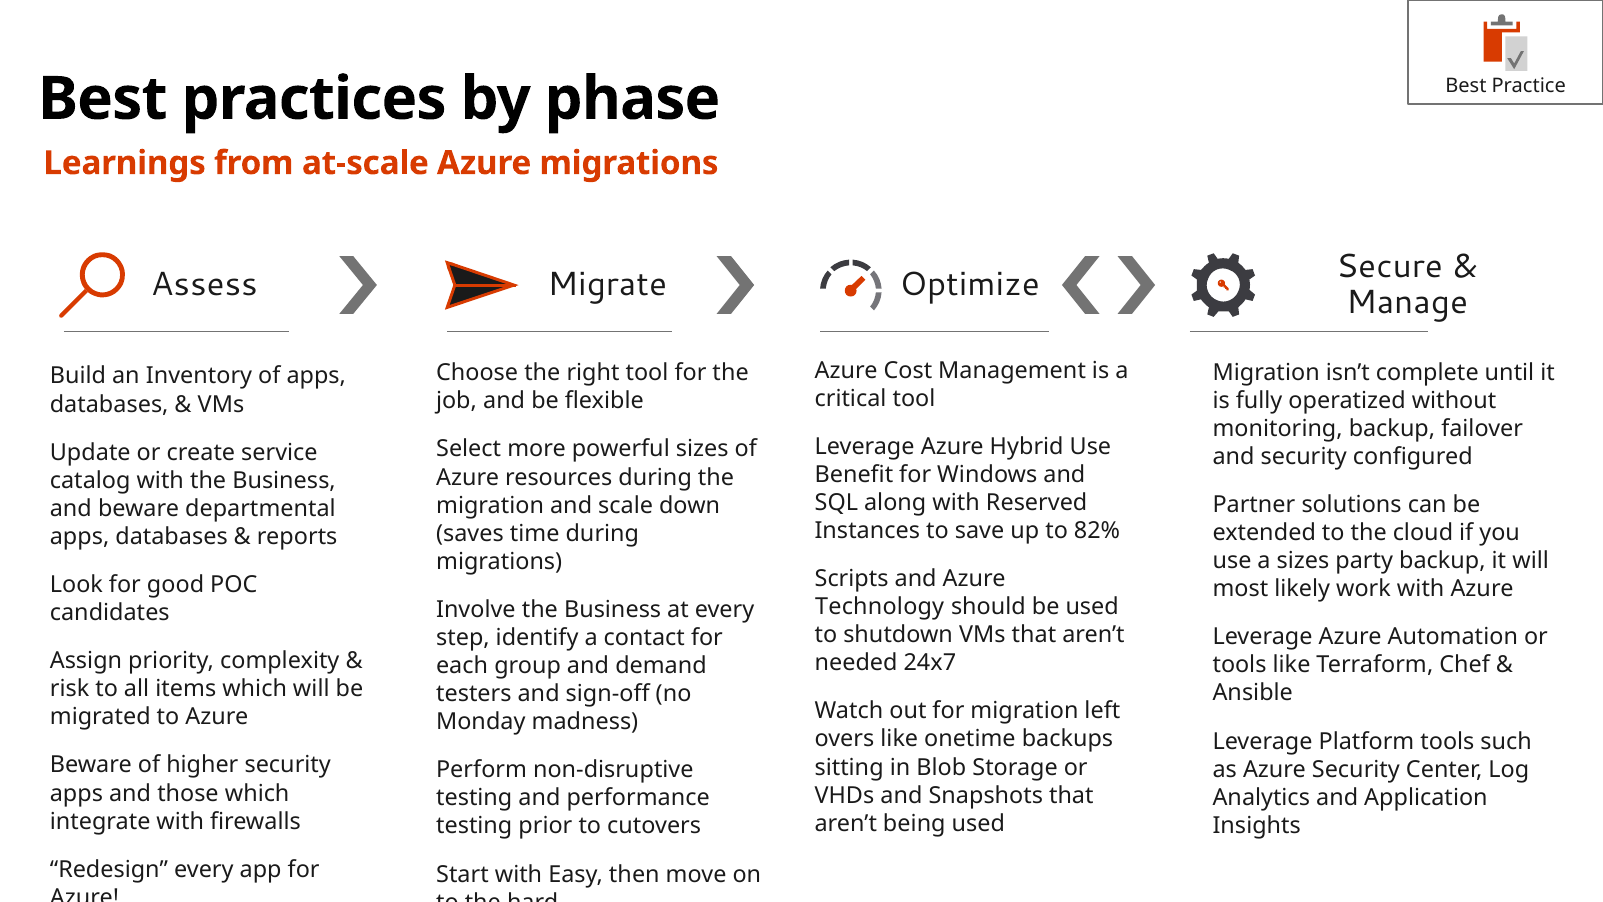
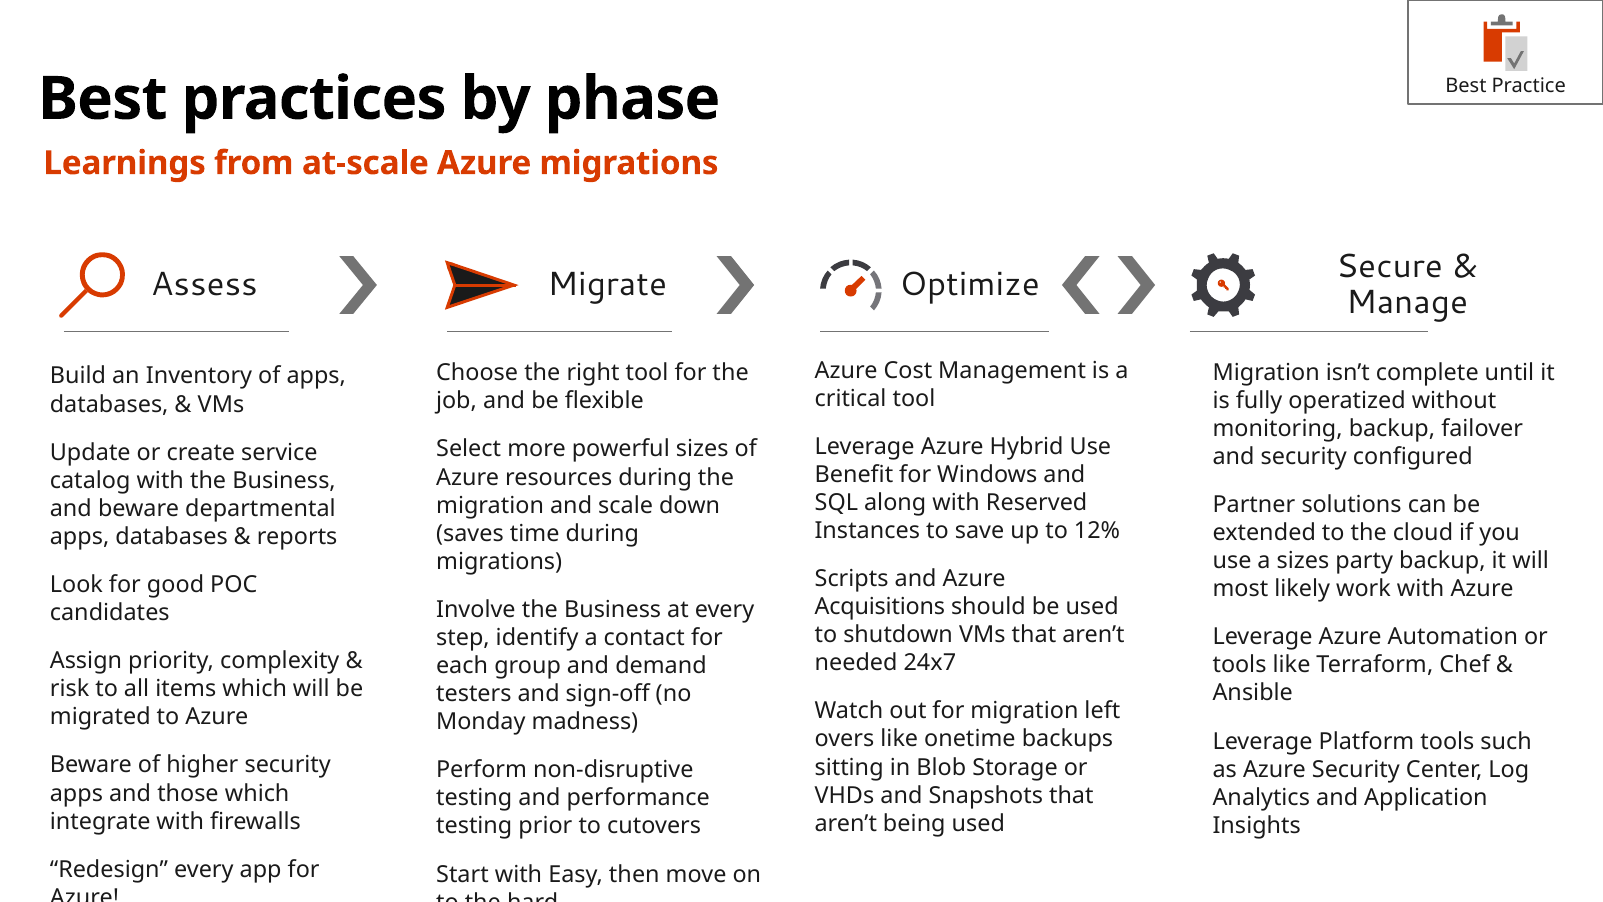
82%: 82% -> 12%
Technology: Technology -> Acquisitions
